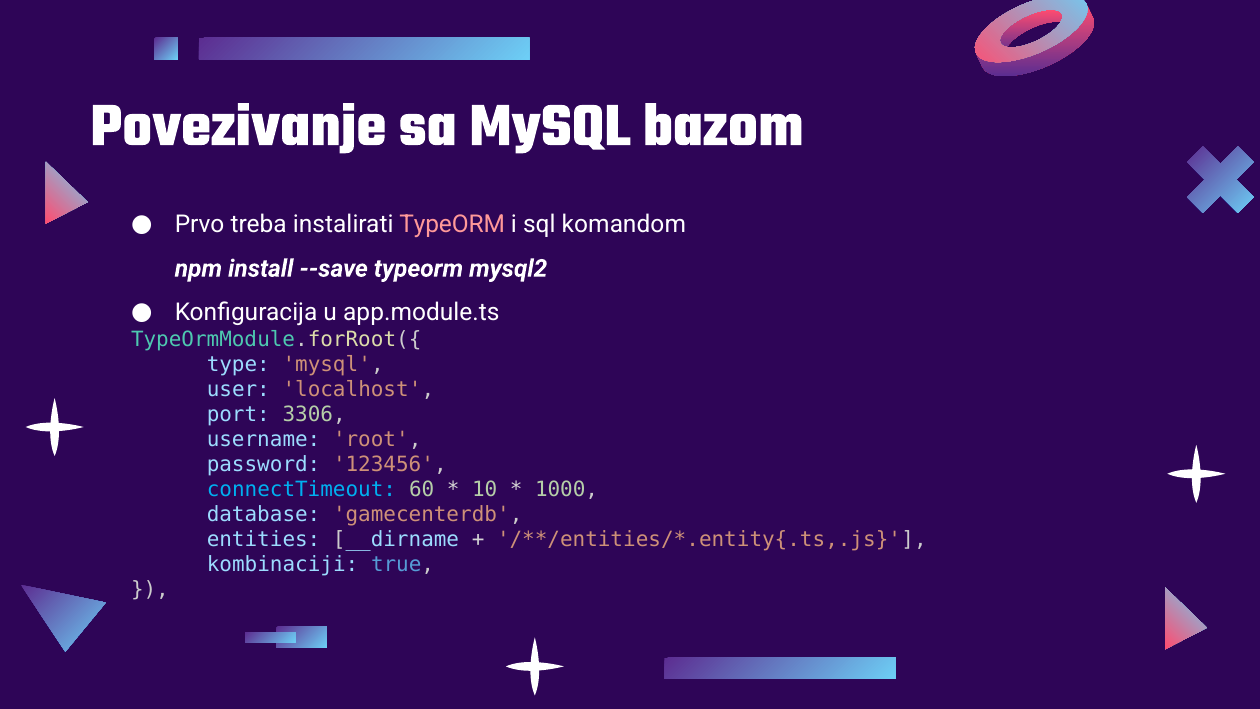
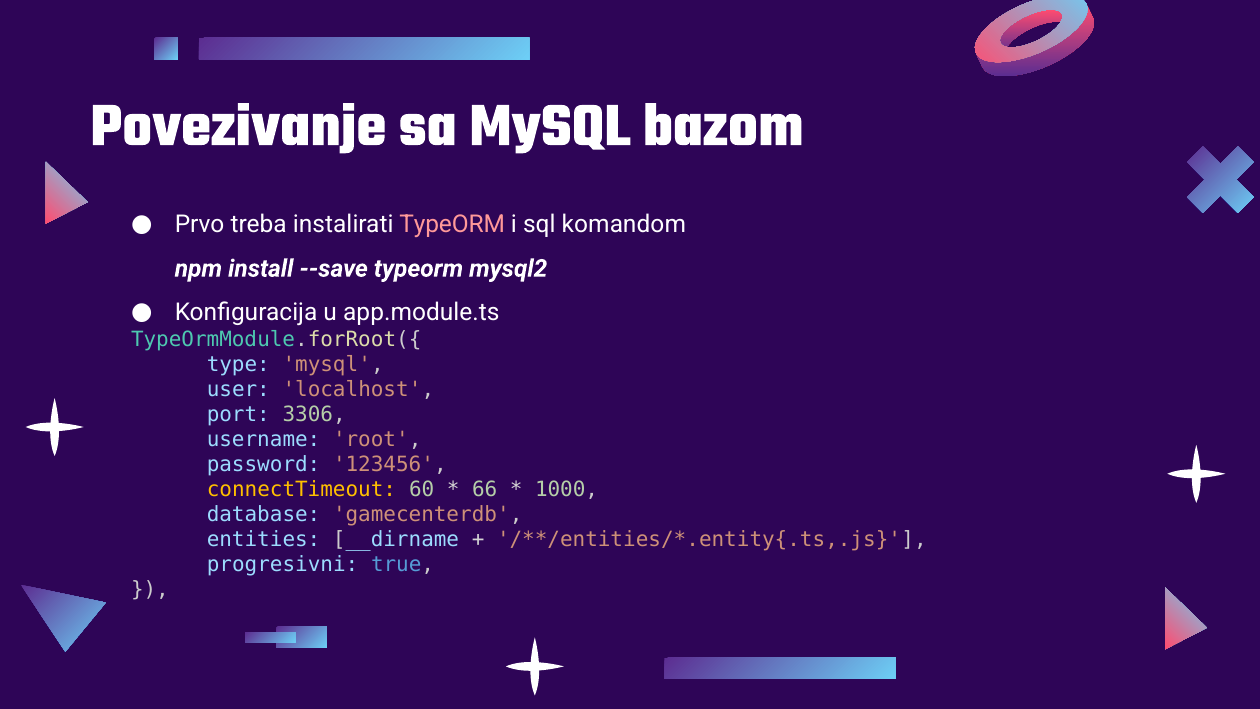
connectTimeout colour: light blue -> yellow
10: 10 -> 66
kombinaciji: kombinaciji -> progresivni
